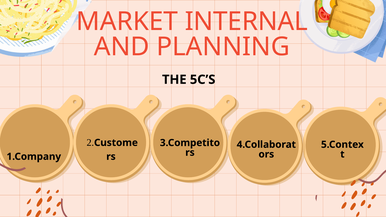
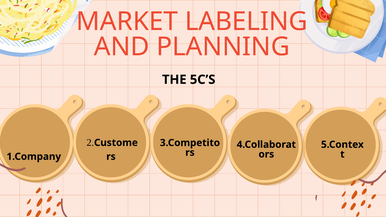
INTERNAL: INTERNAL -> LABELING
